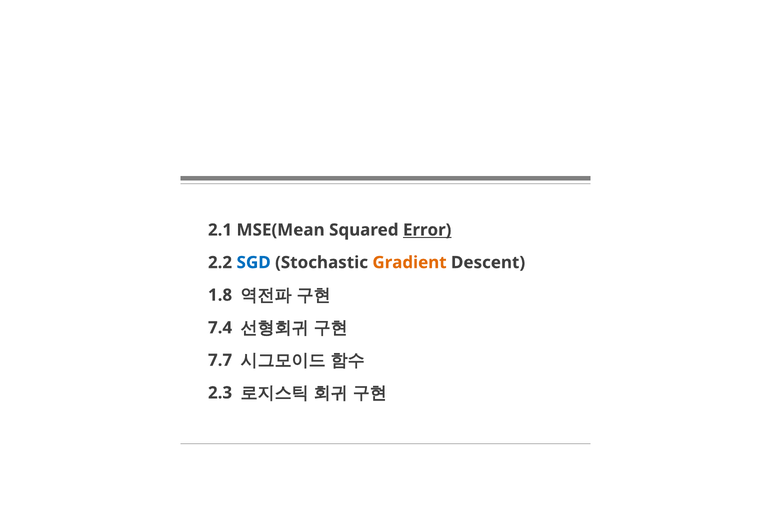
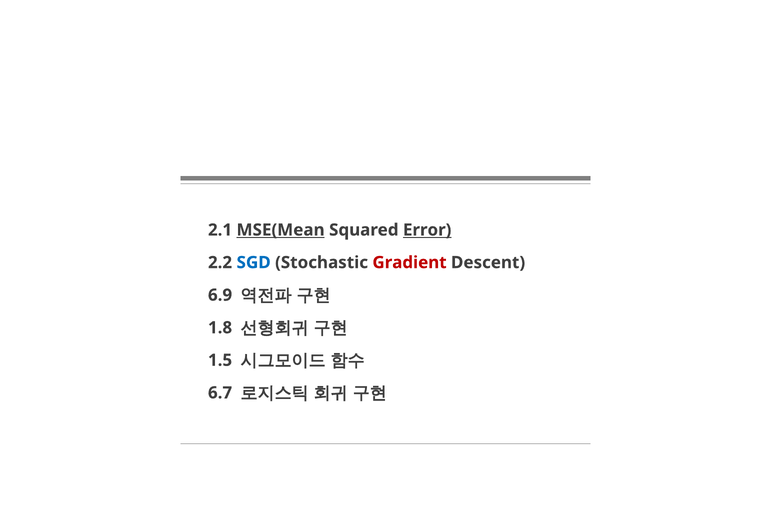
MSE(Mean underline: none -> present
Gradient colour: orange -> red
1.8: 1.8 -> 6.9
7.4: 7.4 -> 1.8
7.7: 7.7 -> 1.5
2.3: 2.3 -> 6.7
